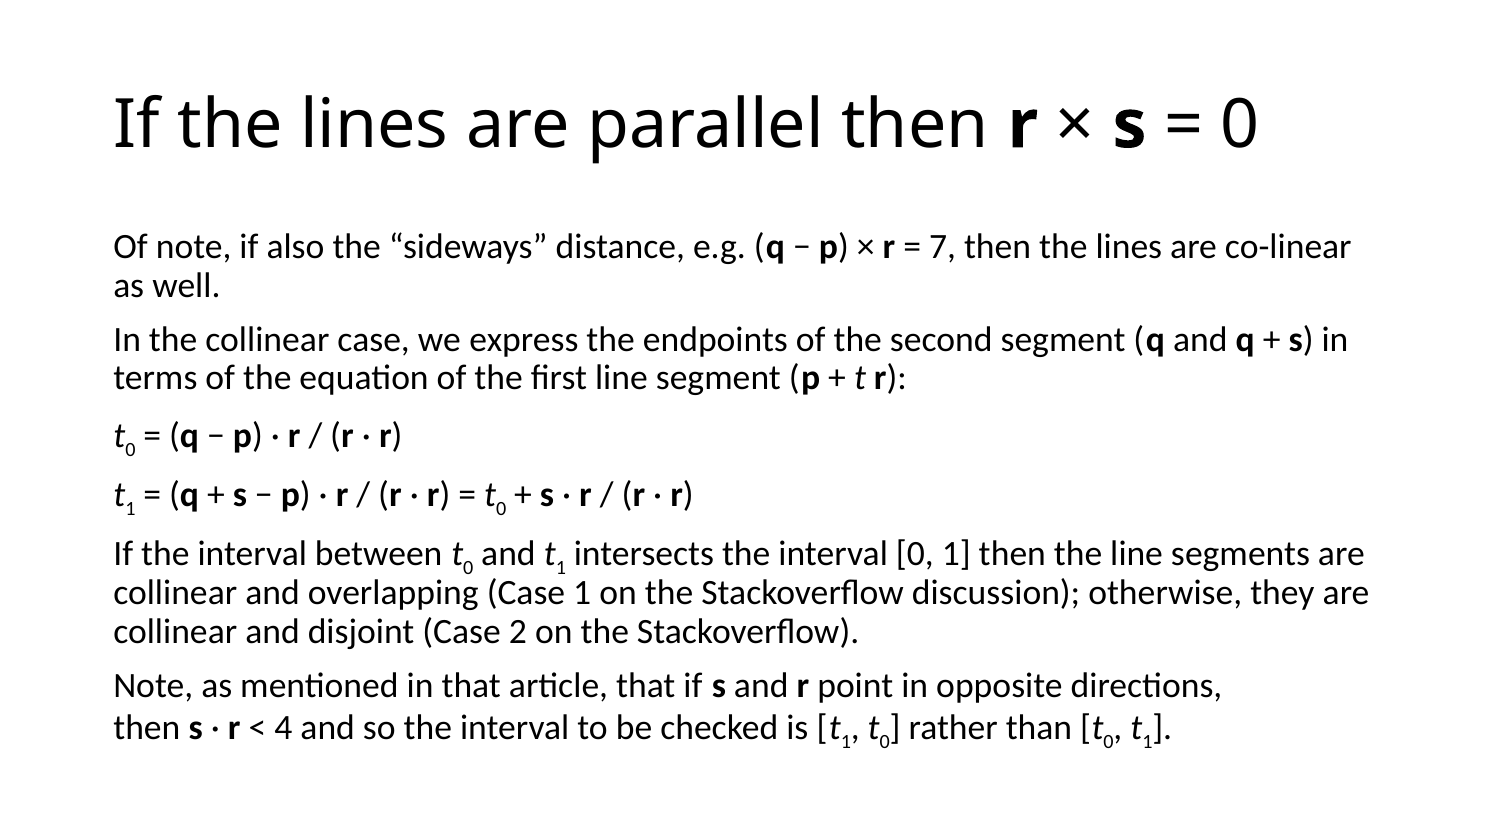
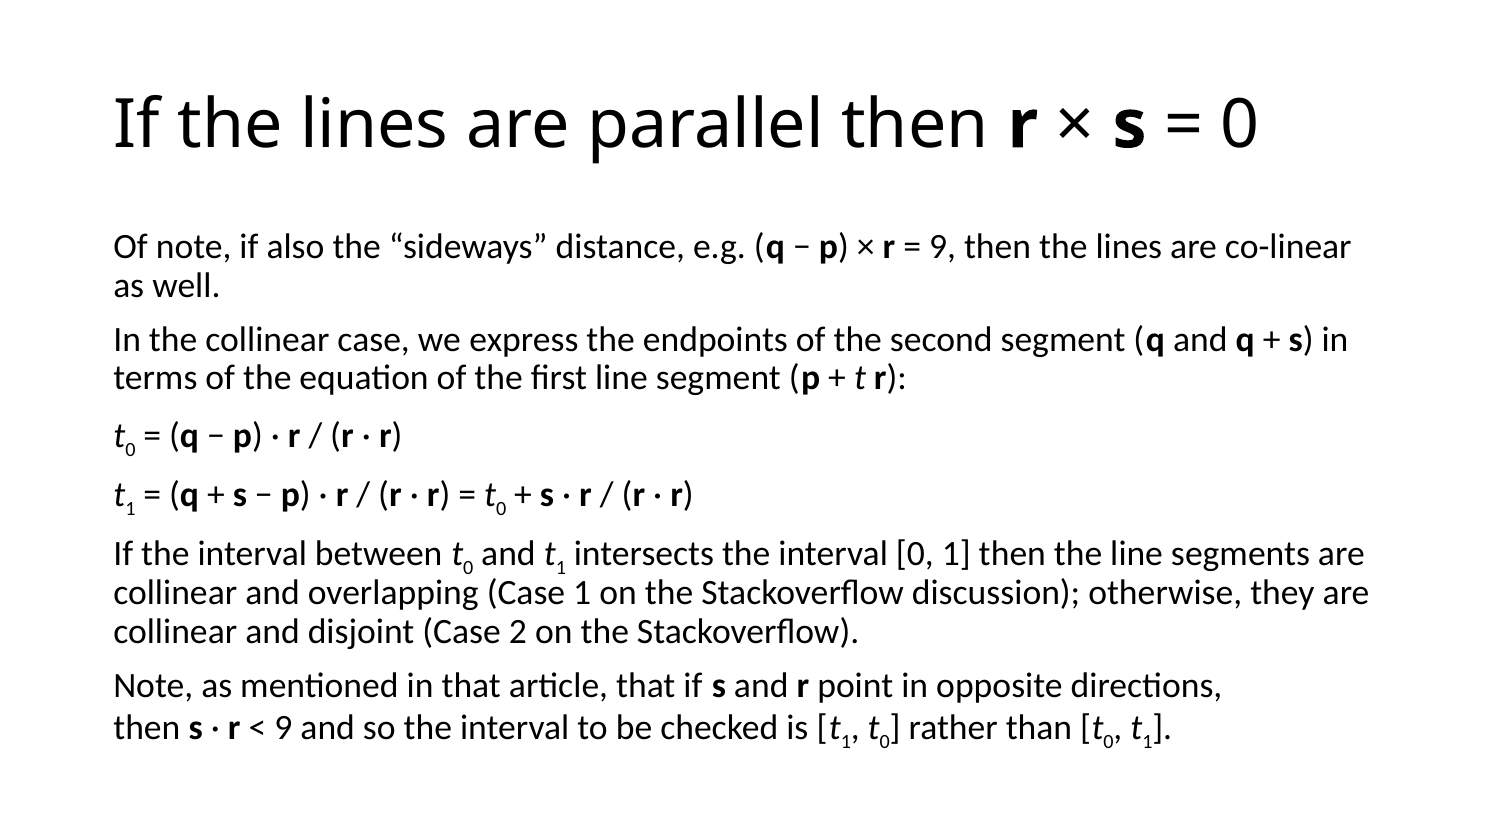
7 at (942, 247): 7 -> 9
4 at (283, 728): 4 -> 9
